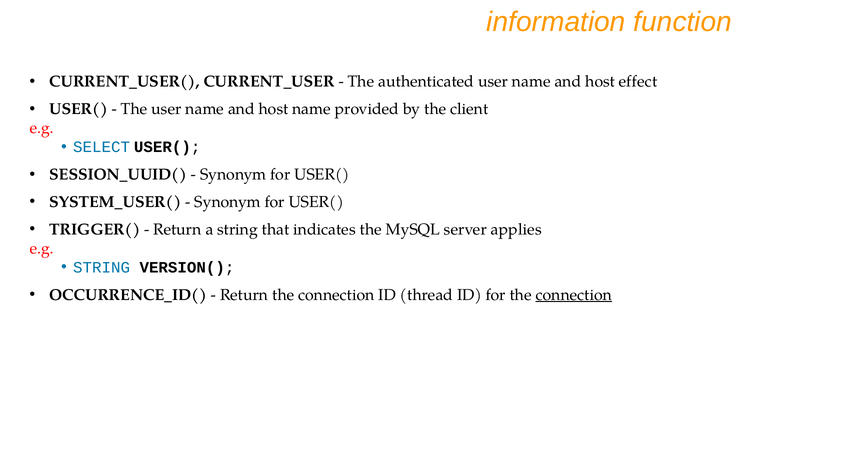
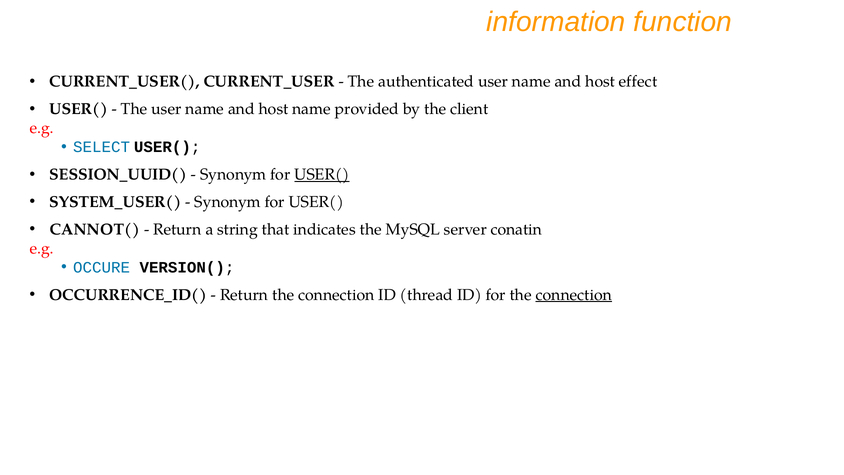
USER( at (322, 175) underline: none -> present
TRIGGER(: TRIGGER( -> CANNOT(
applies: applies -> conatin
STRING at (102, 267): STRING -> OCCURE
